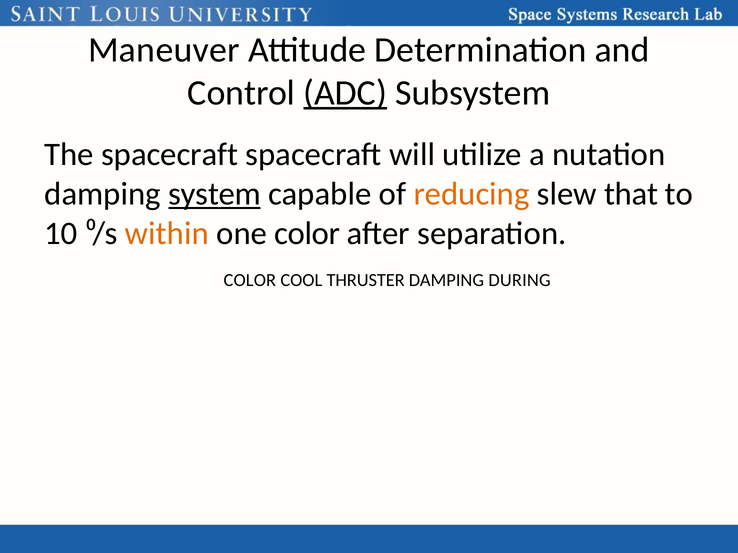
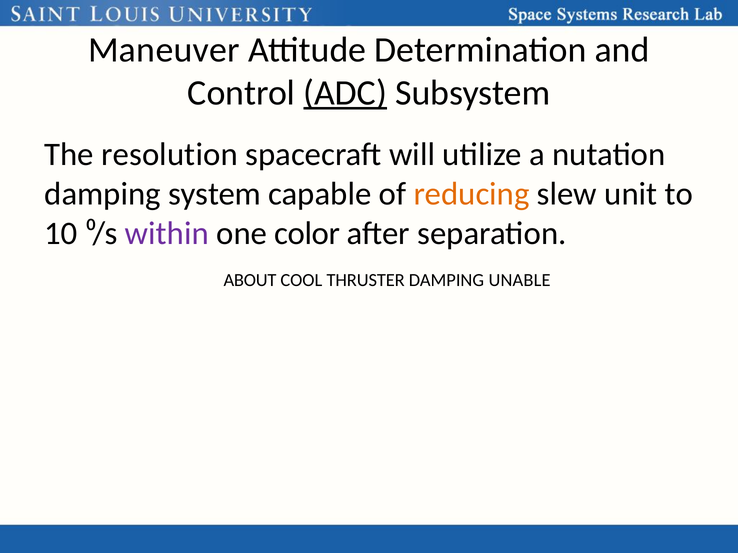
The spacecraft: spacecraft -> resolution
system underline: present -> none
that: that -> unit
within colour: orange -> purple
COLOR at (250, 280): COLOR -> ABOUT
DURING: DURING -> UNABLE
